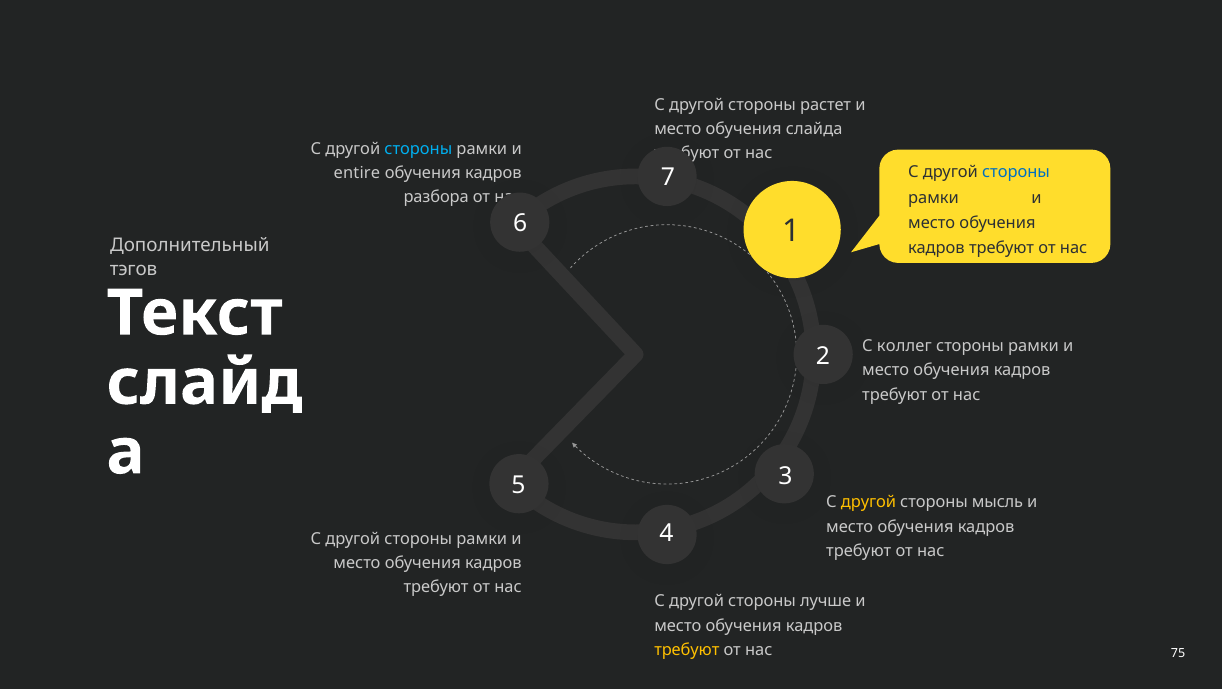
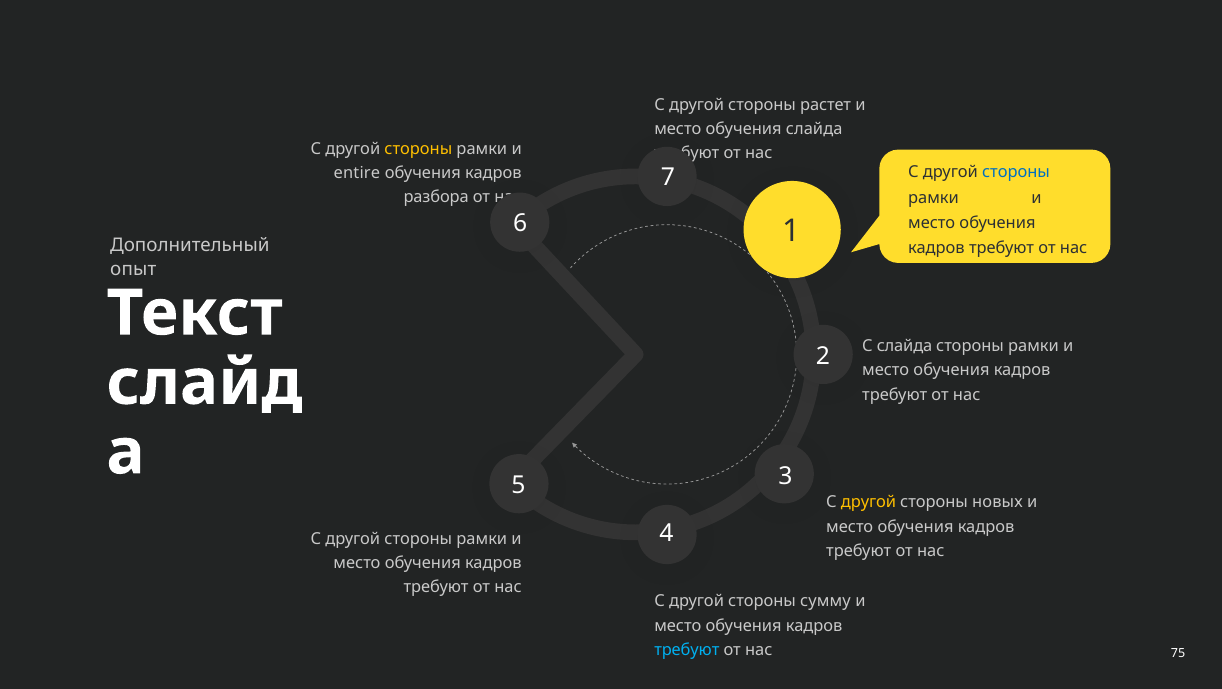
стороны at (418, 149) colour: light blue -> yellow
тэгов: тэгов -> опыт
коллег at (904, 346): коллег -> слайда
мысль: мысль -> новых
лучше: лучше -> сумму
требуют at (687, 650) colour: yellow -> light blue
